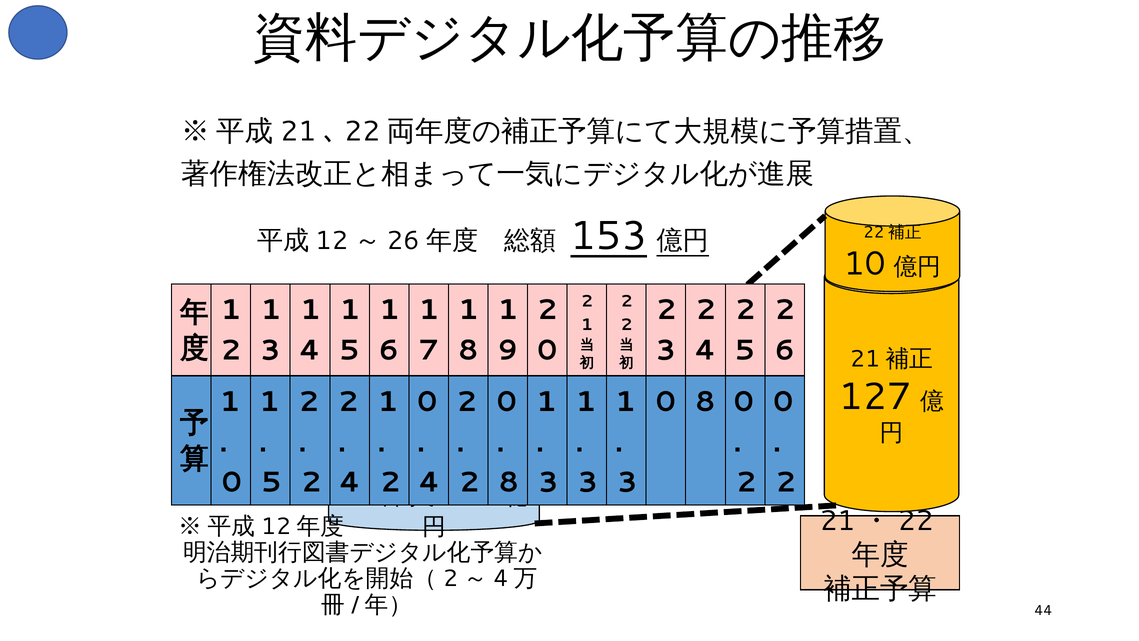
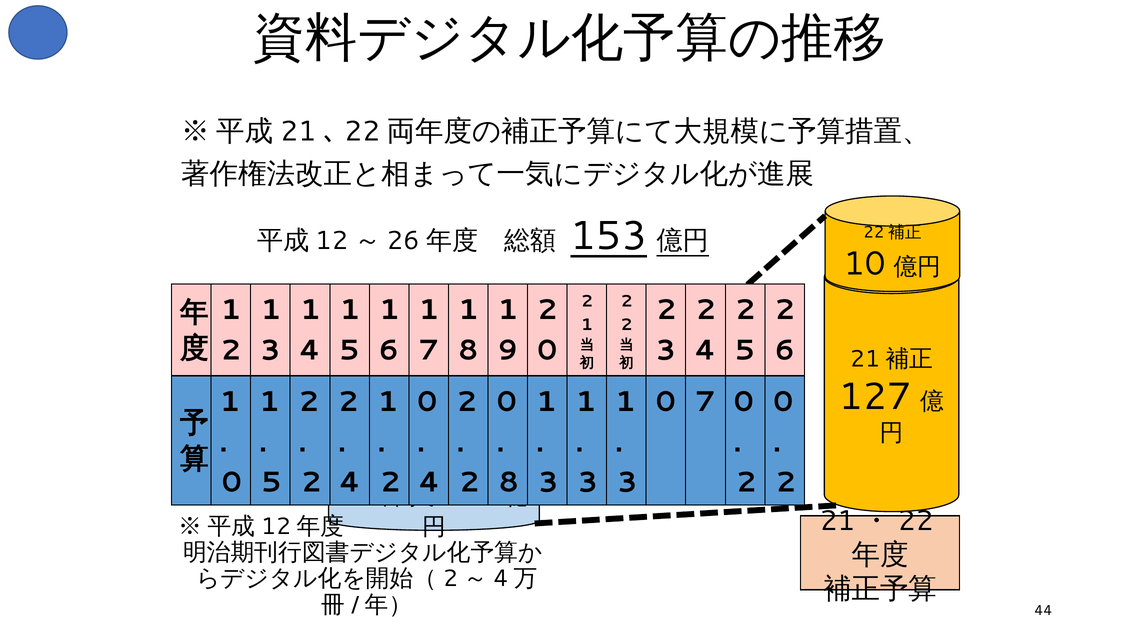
0 8: 8 -> 7
